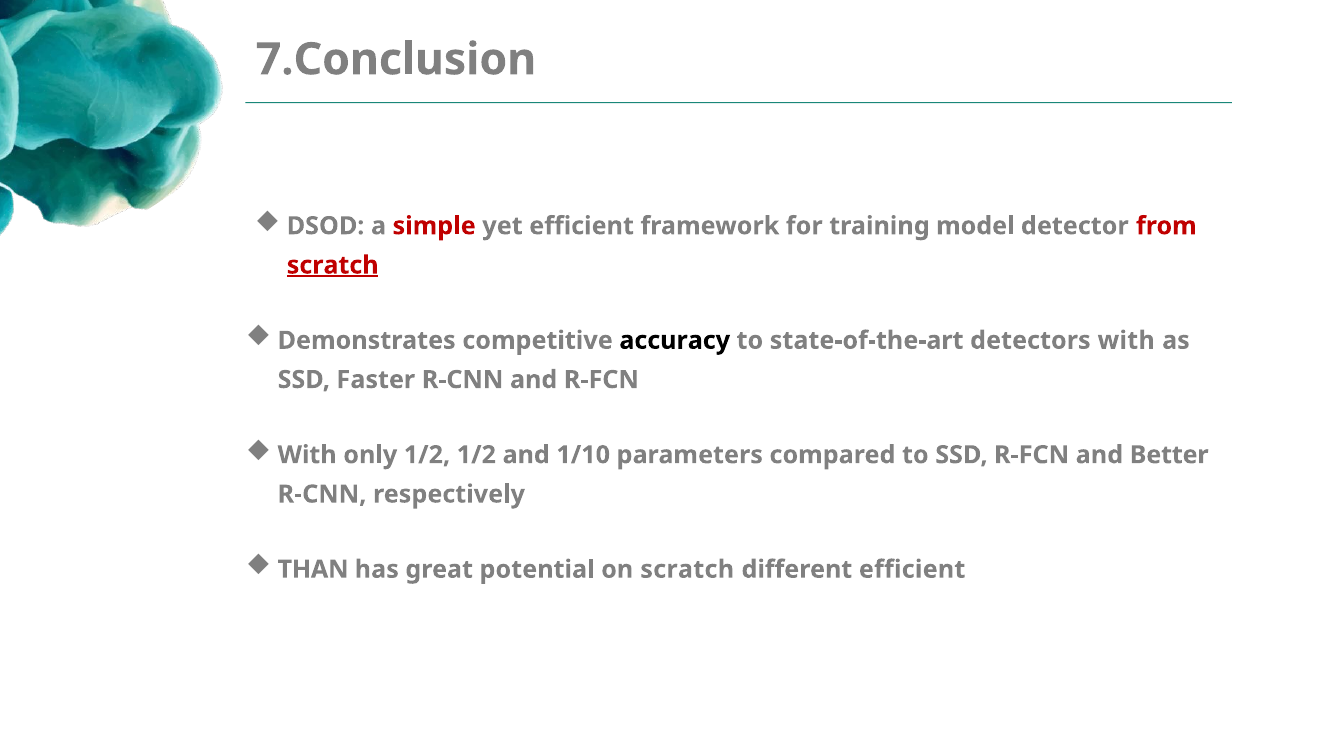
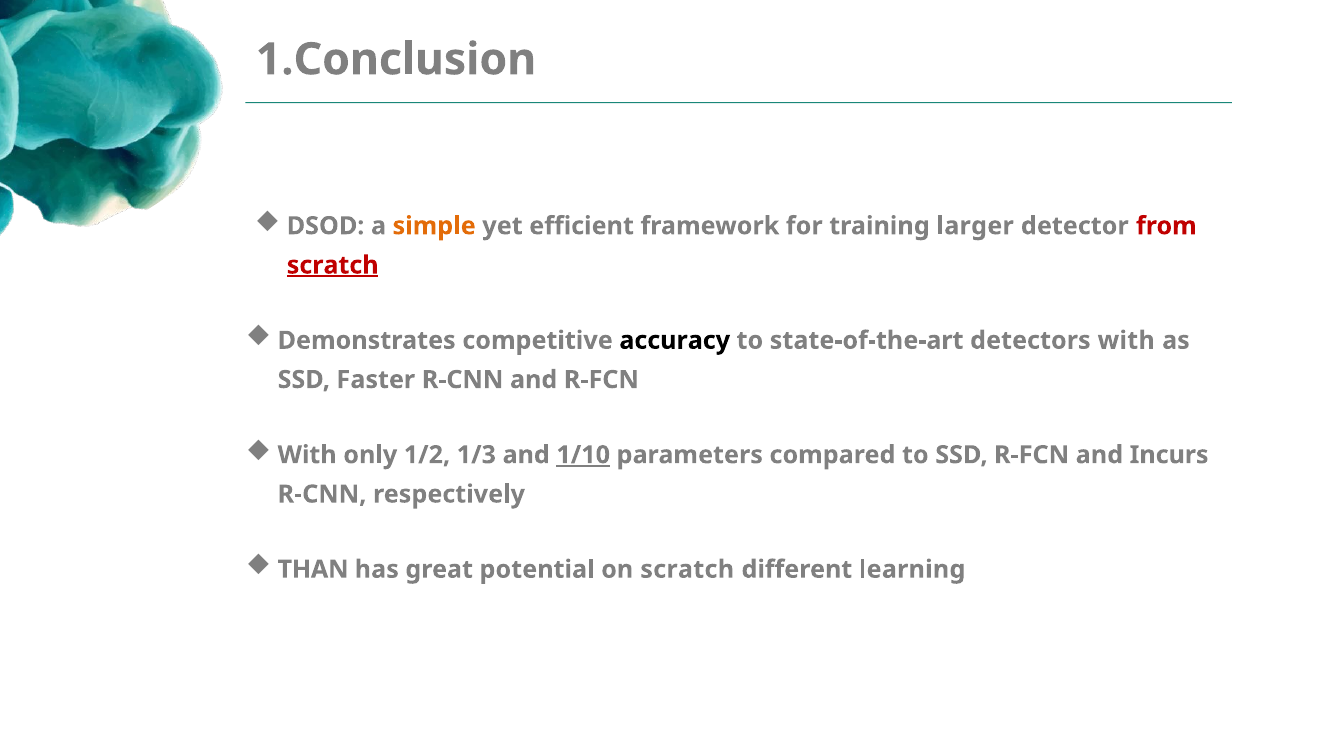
7.Conclusion: 7.Conclusion -> 1.Conclusion
simple colour: red -> orange
model: model -> larger
1/2 1/2: 1/2 -> 1/3
1/10 underline: none -> present
Better: Better -> Incurs
different efficient: efficient -> learning
